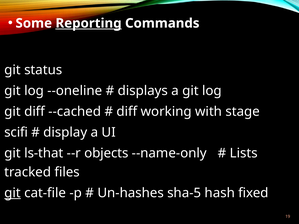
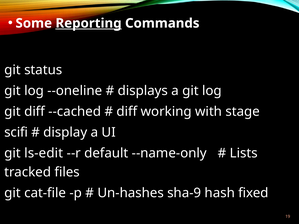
ls-that: ls-that -> ls-edit
objects: objects -> default
git at (13, 193) underline: present -> none
sha-5: sha-5 -> sha-9
